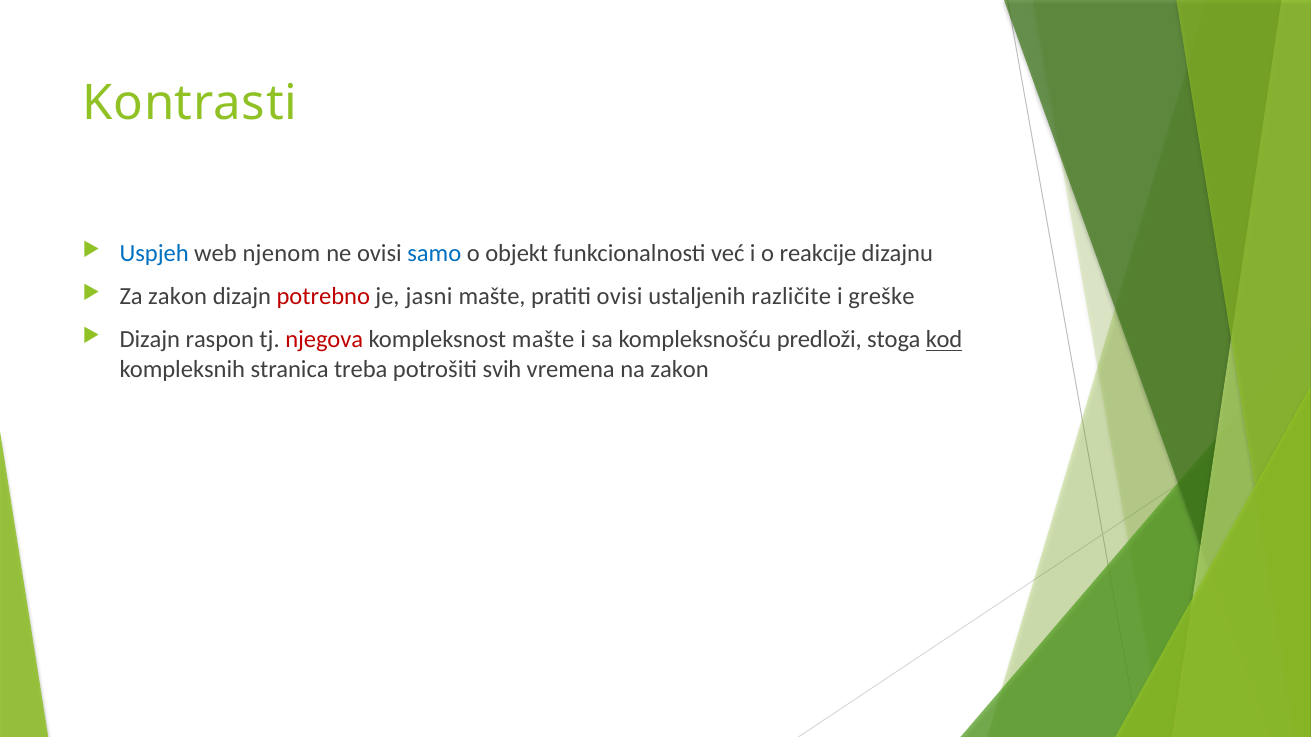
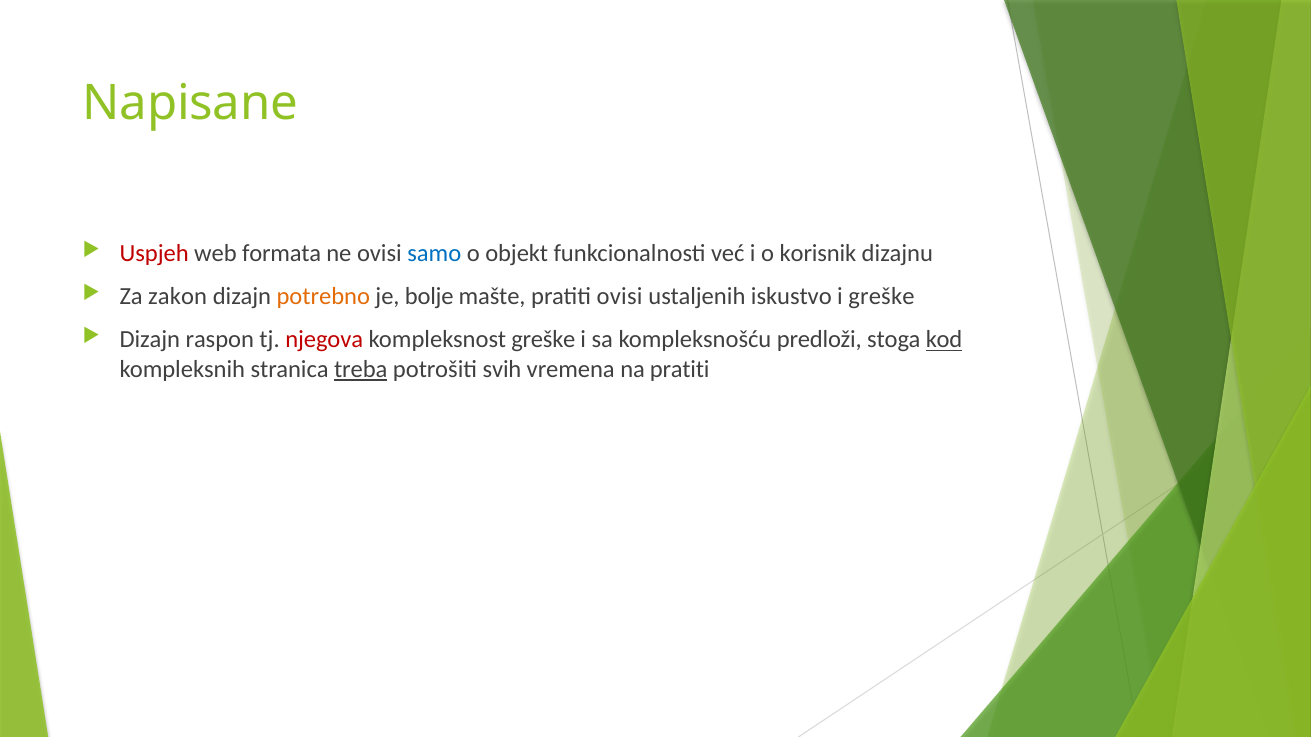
Kontrasti: Kontrasti -> Napisane
Uspjeh colour: blue -> red
njenom: njenom -> formata
reakcije: reakcije -> korisnik
potrebno colour: red -> orange
jasni: jasni -> bolje
različite: različite -> iskustvo
kompleksnost mašte: mašte -> greške
treba underline: none -> present
na zakon: zakon -> pratiti
